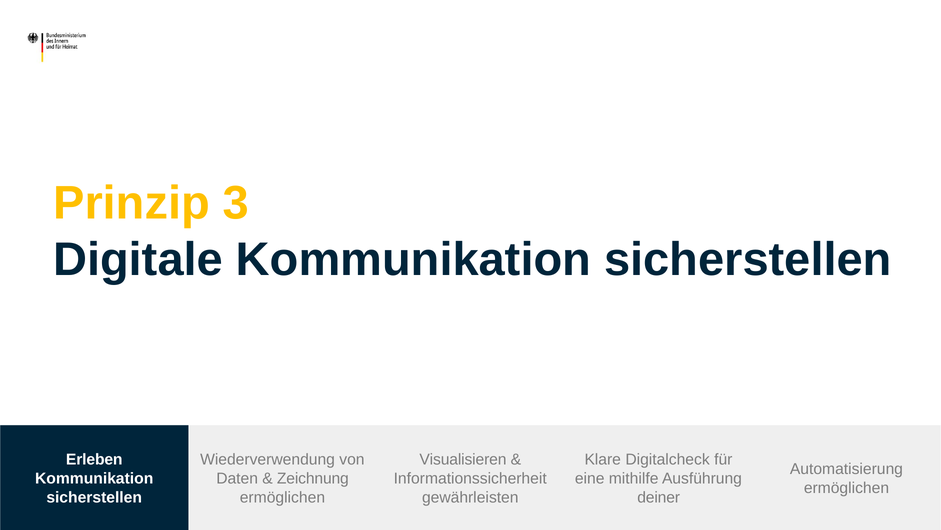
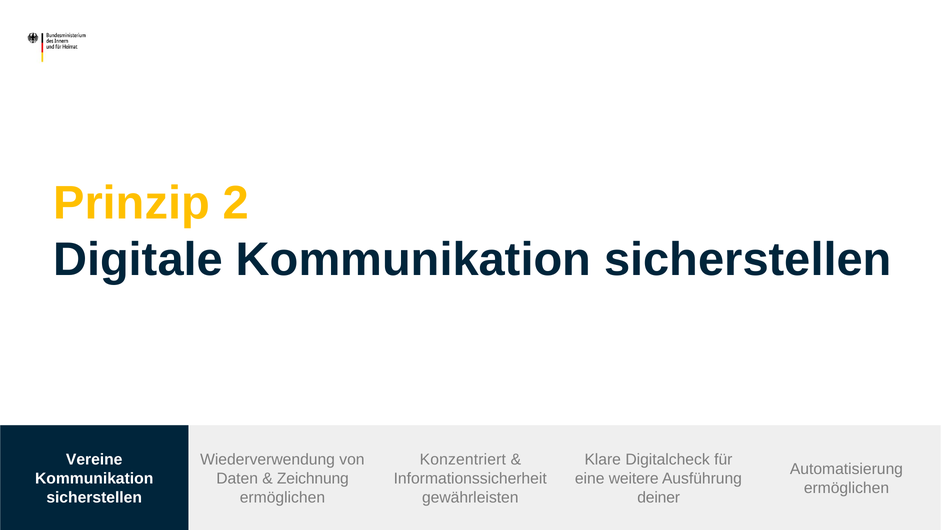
3: 3 -> 2
Erleben: Erleben -> Vereine
Visualisieren: Visualisieren -> Konzentriert
mithilfe: mithilfe -> weitere
